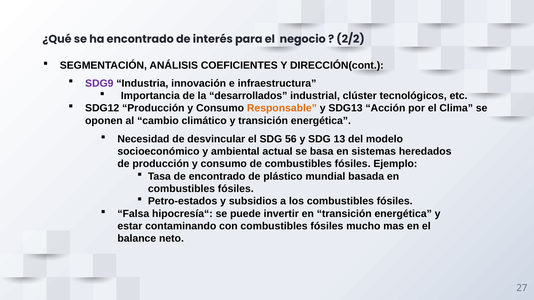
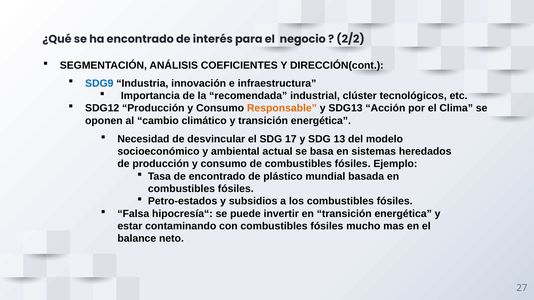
SDG9 colour: purple -> blue
desarrollados: desarrollados -> recomendada
56: 56 -> 17
